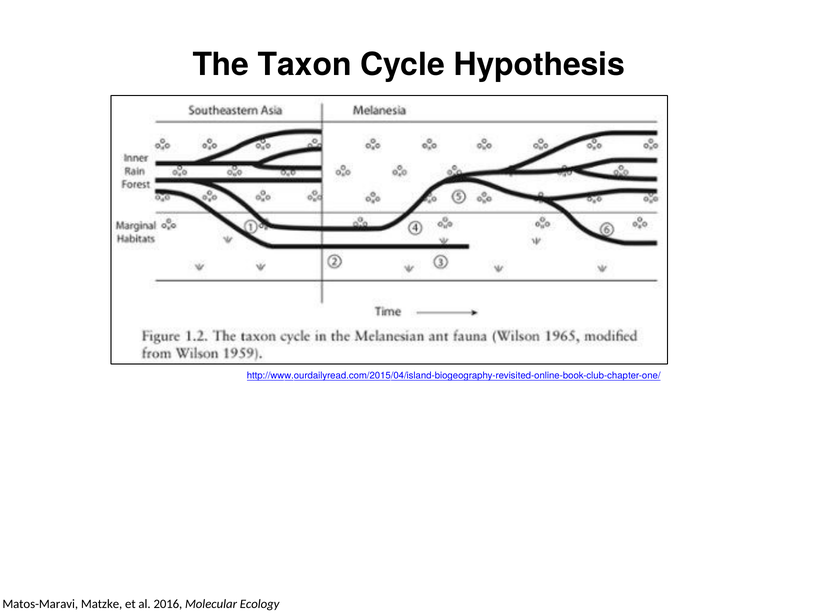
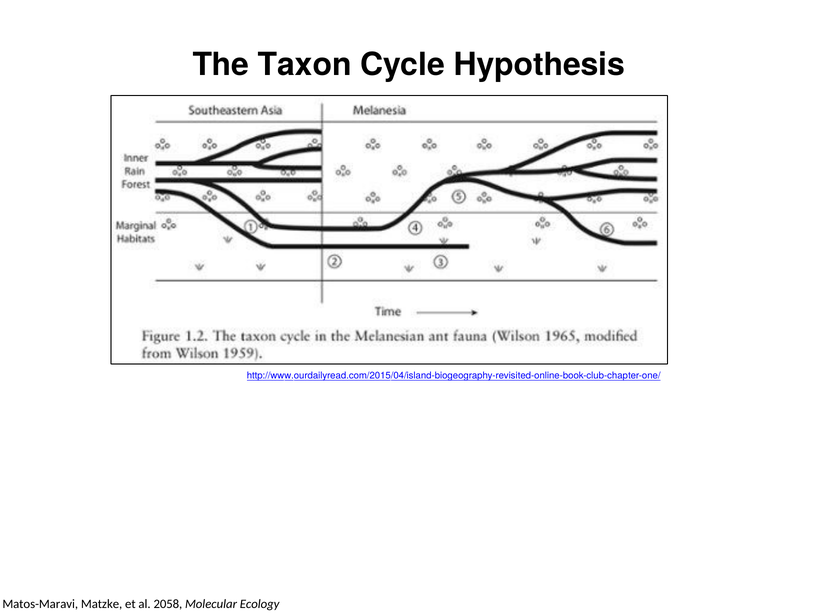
2016: 2016 -> 2058
